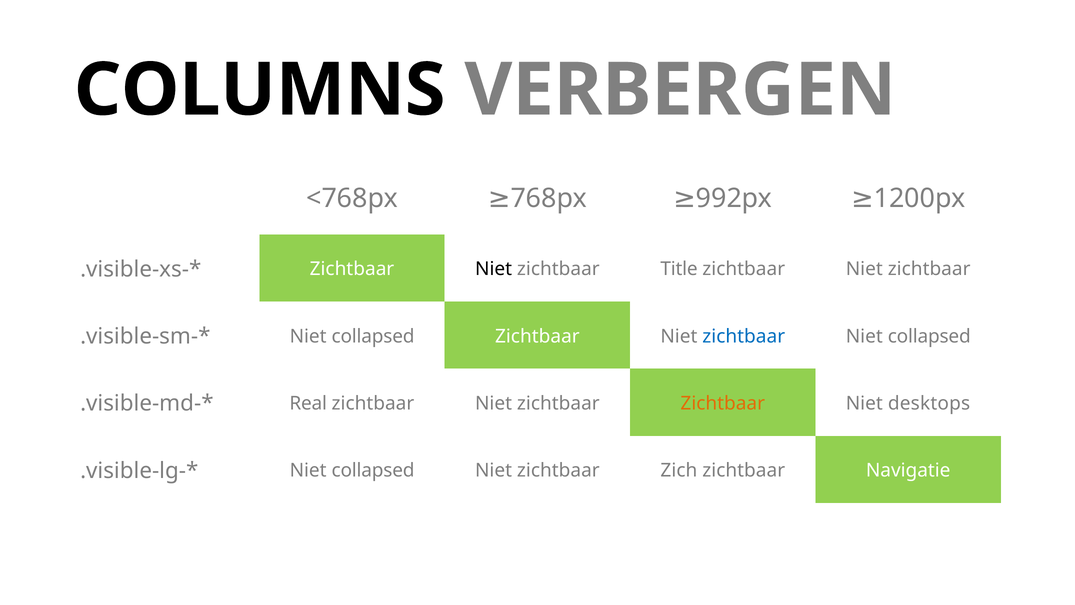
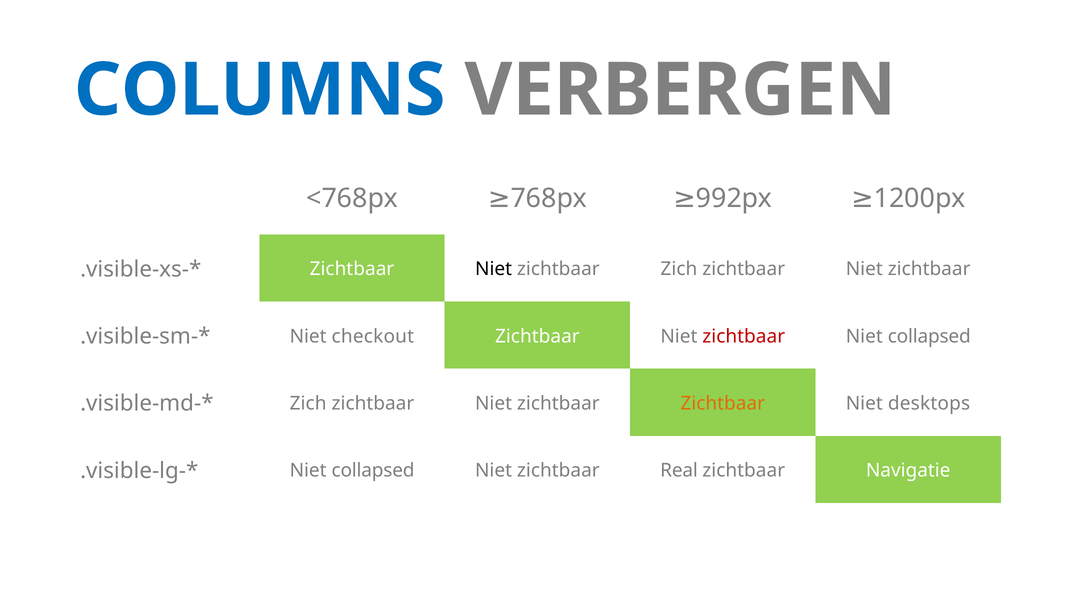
COLUMNS colour: black -> blue
zichtbaar Title: Title -> Zich
collapsed at (373, 336): collapsed -> checkout
zichtbaar at (744, 336) colour: blue -> red
Real at (308, 403): Real -> Zich
Zich: Zich -> Real
